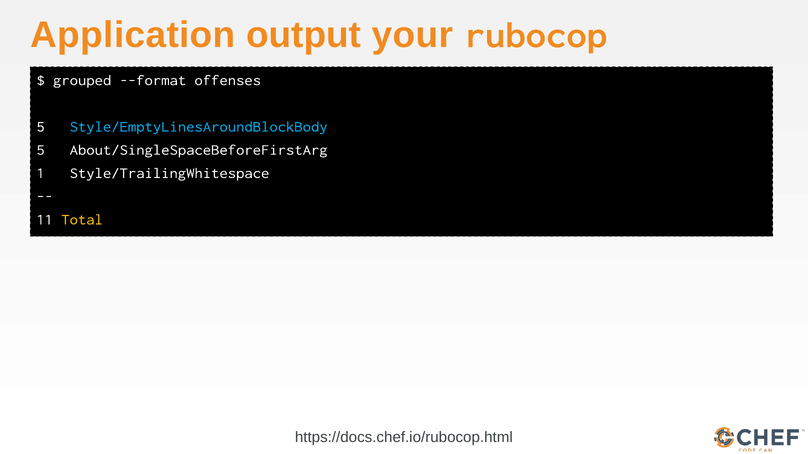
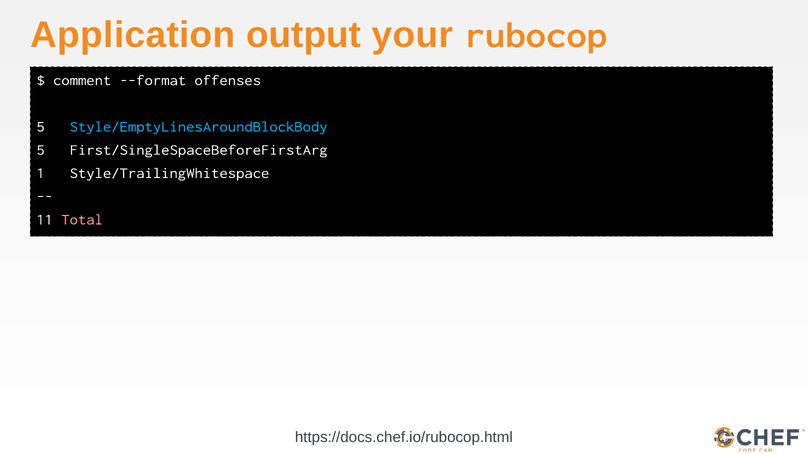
grouped: grouped -> comment
About/SingleSpaceBeforeFirstArg: About/SingleSpaceBeforeFirstArg -> First/SingleSpaceBeforeFirstArg
Total colour: yellow -> pink
